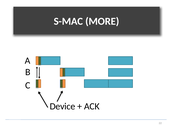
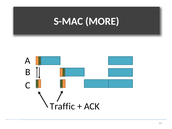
Device: Device -> Traffic
